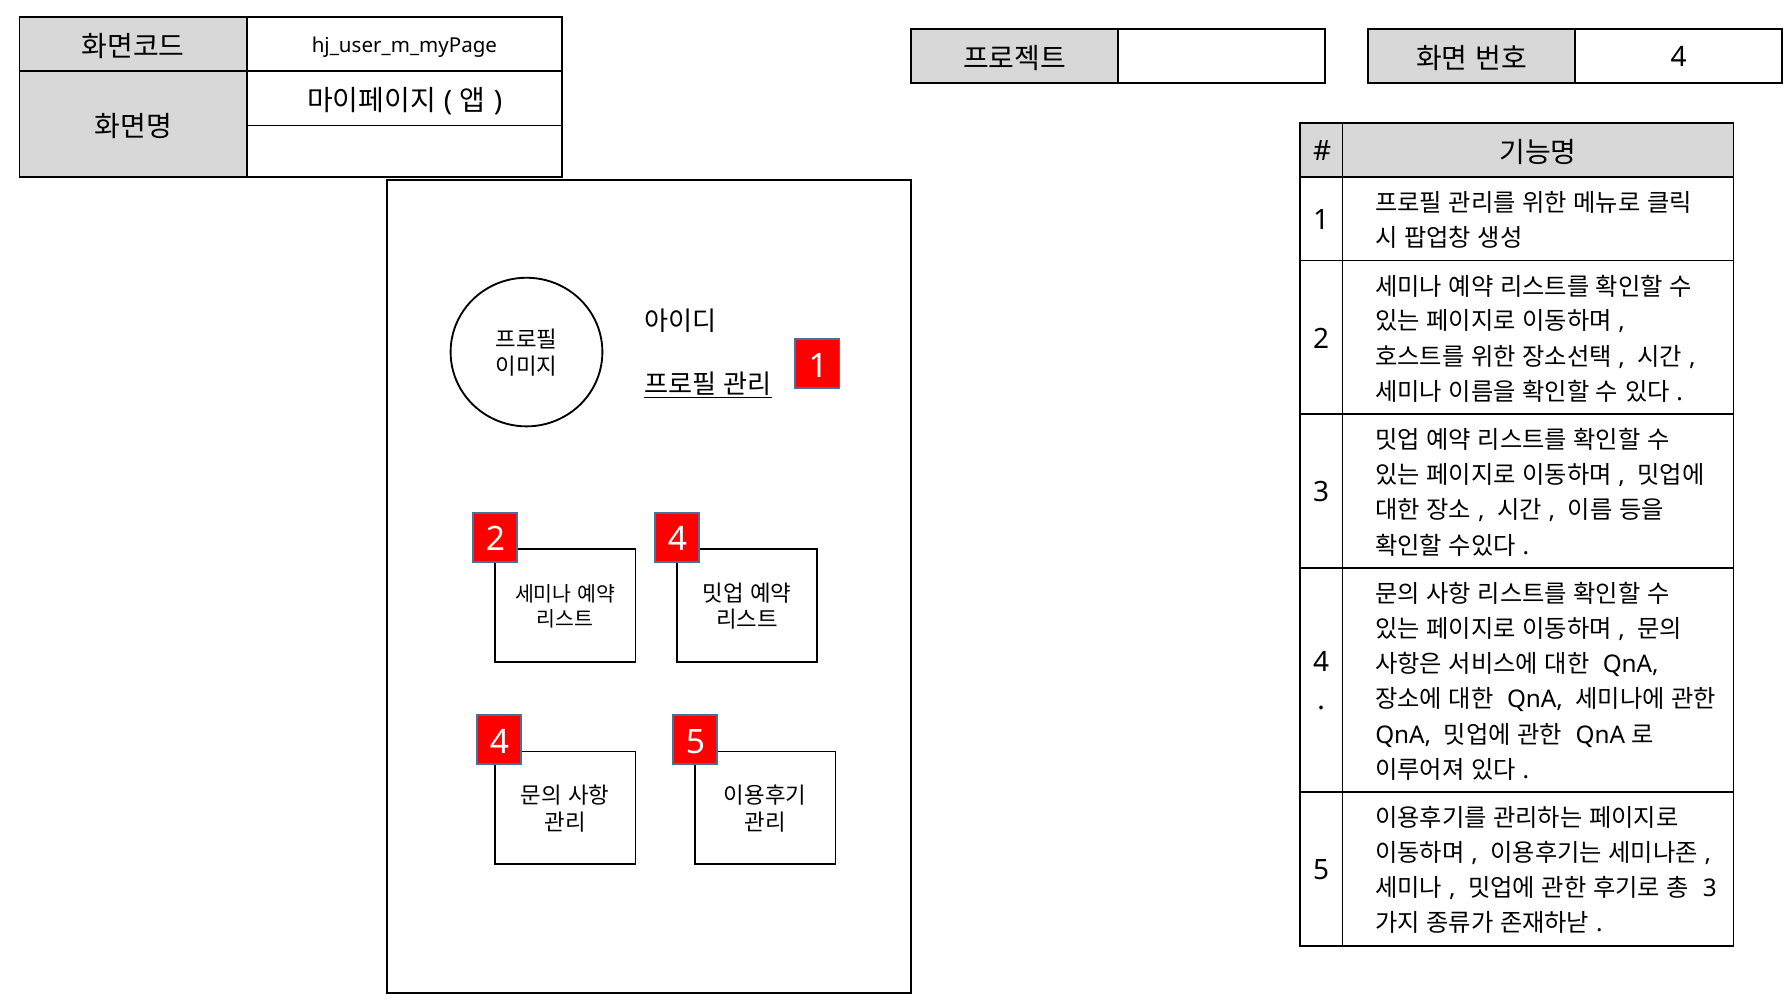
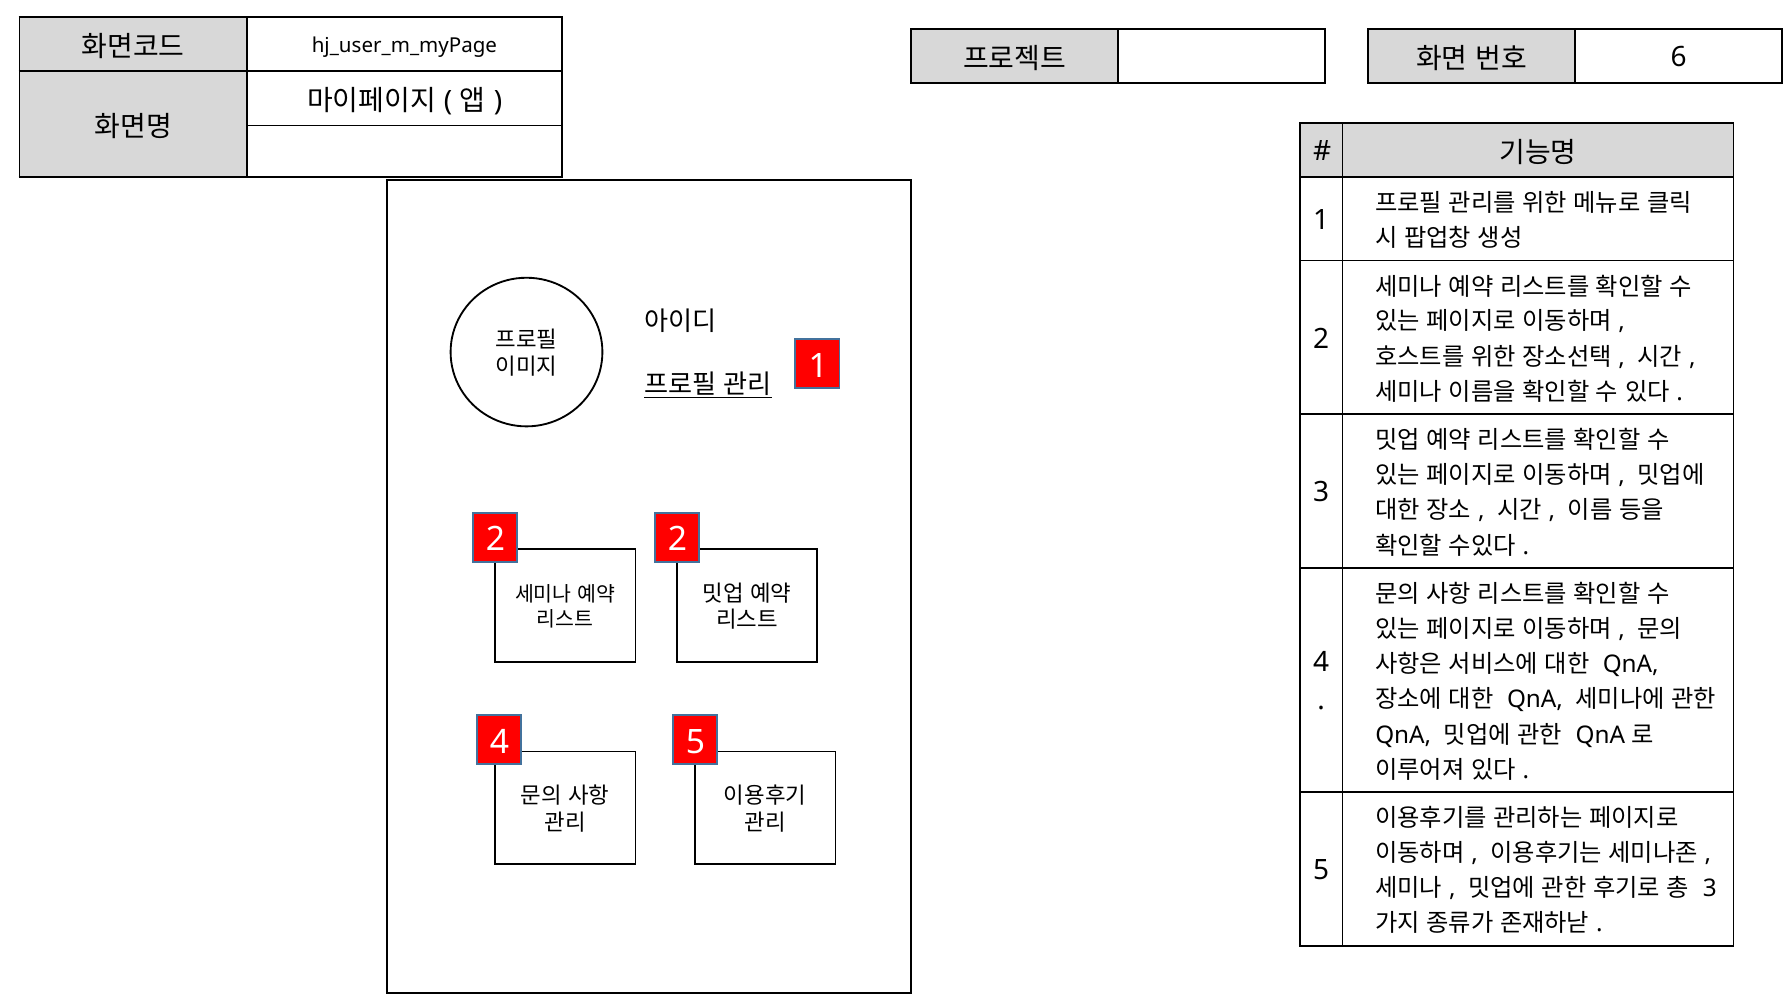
4 at (1679, 58): 4 -> 6
2 4: 4 -> 2
